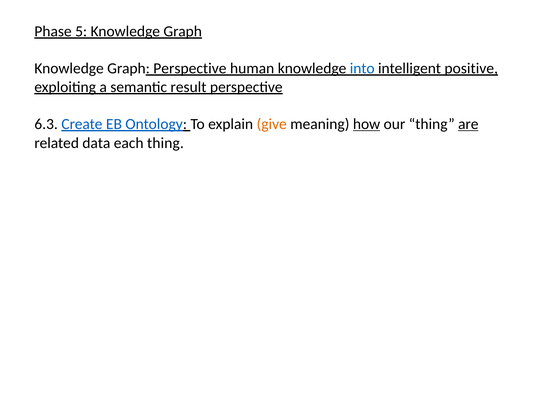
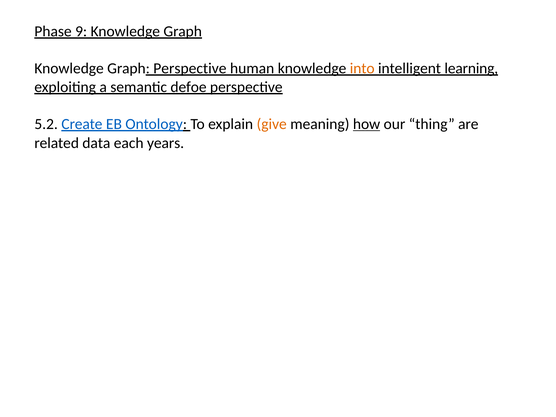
5: 5 -> 9
into colour: blue -> orange
positive: positive -> learning
result: result -> defoe
6.3: 6.3 -> 5.2
are underline: present -> none
each thing: thing -> years
